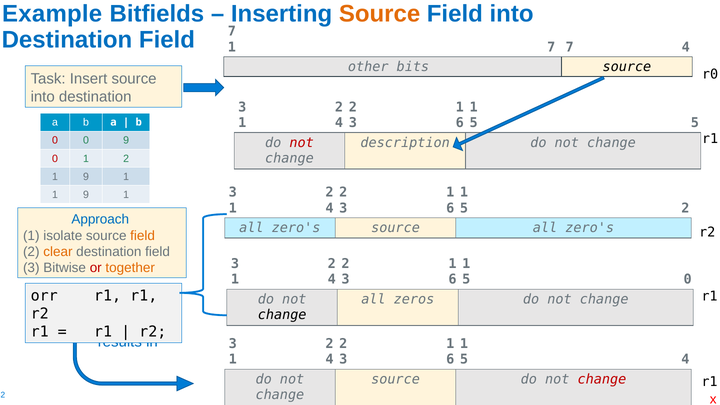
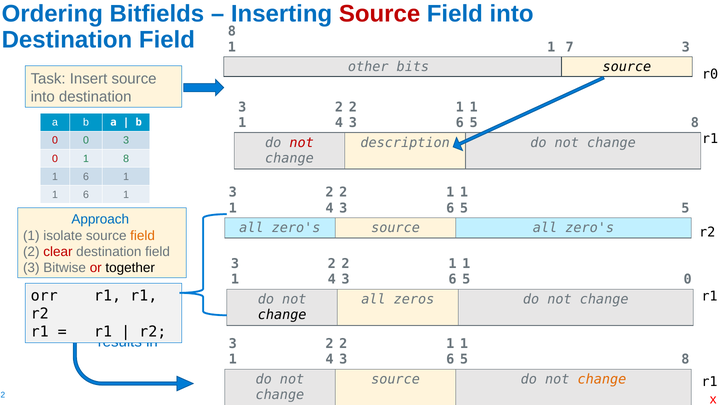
Example: Example -> Ordering
Source at (380, 14) colour: orange -> red
Field 7: 7 -> 8
7 at (551, 47): 7 -> 1
7 4: 4 -> 3
5 at (695, 123): 5 -> 8
0 9: 9 -> 3
0 1 2: 2 -> 8
9 at (86, 177): 9 -> 6
9 at (86, 195): 9 -> 6
5 2: 2 -> 5
clear colour: orange -> red
together colour: orange -> black
4 at (685, 359): 4 -> 8
change at (602, 379) colour: red -> orange
